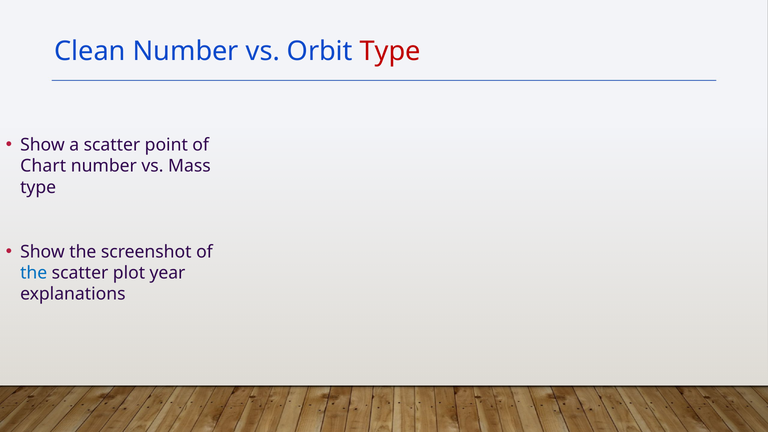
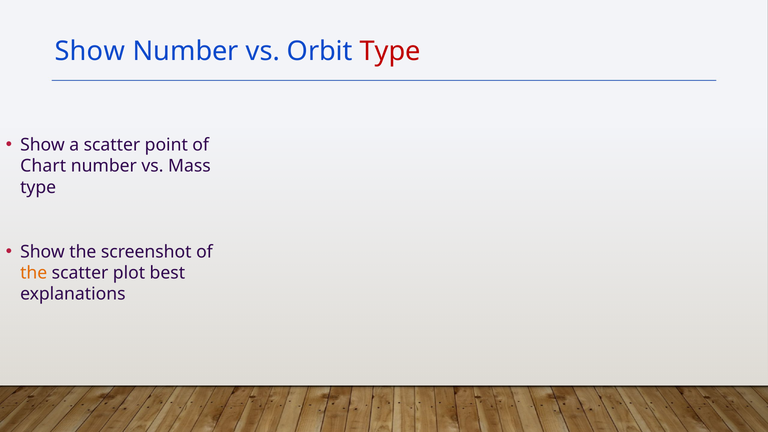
Clean at (90, 51): Clean -> Show
the at (34, 273) colour: blue -> orange
year: year -> best
